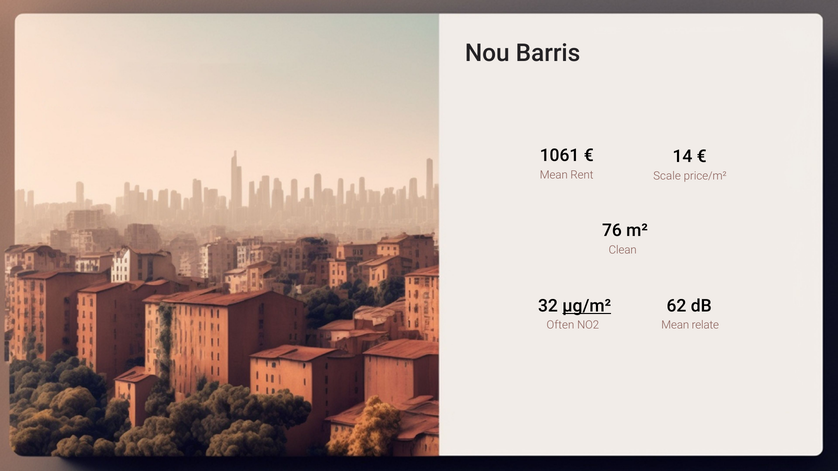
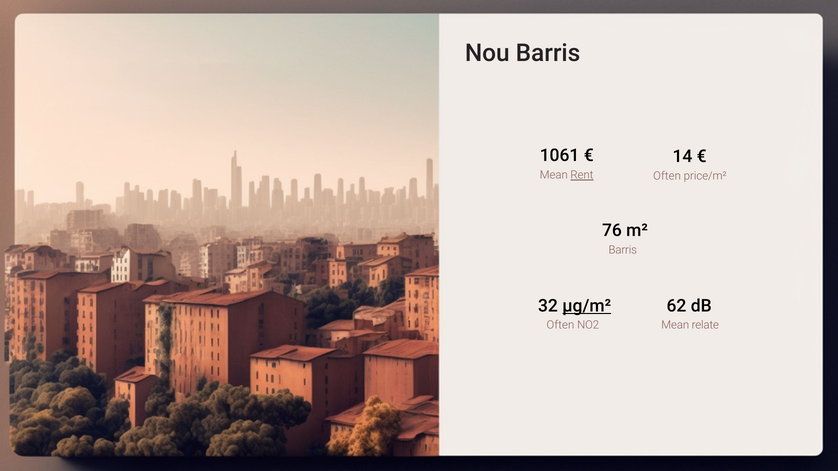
Rent underline: none -> present
Scale at (667, 176): Scale -> Often
Clean at (623, 250): Clean -> Barris
